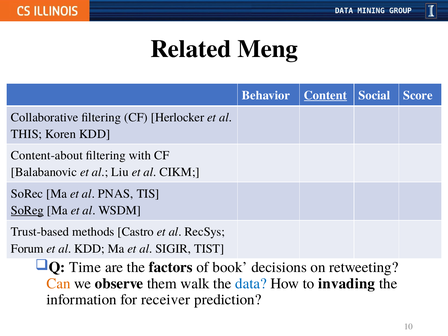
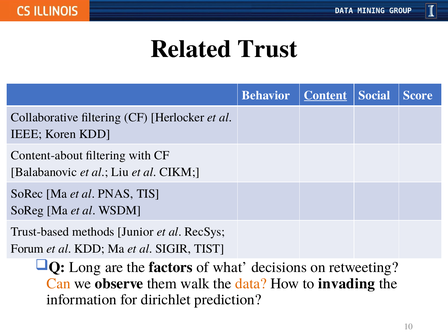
Meng: Meng -> Trust
THIS: THIS -> IEEE
SoReg underline: present -> none
Castro: Castro -> Junior
Time: Time -> Long
book: book -> what
data colour: blue -> orange
receiver: receiver -> dirichlet
